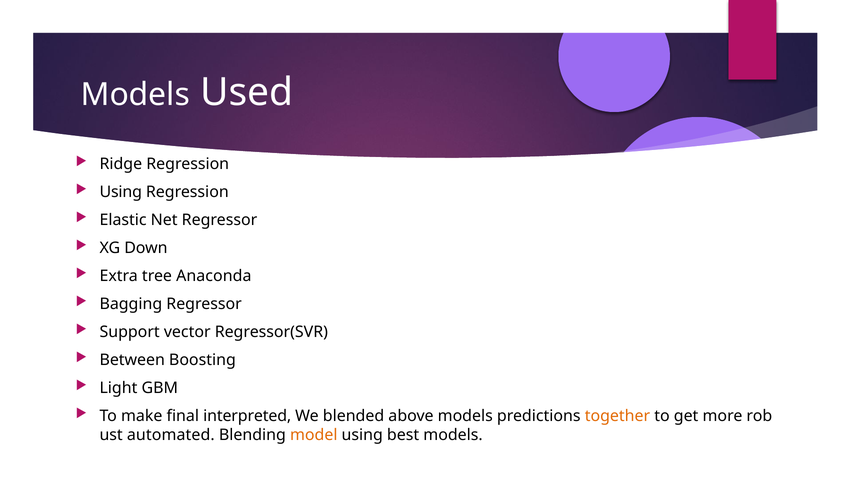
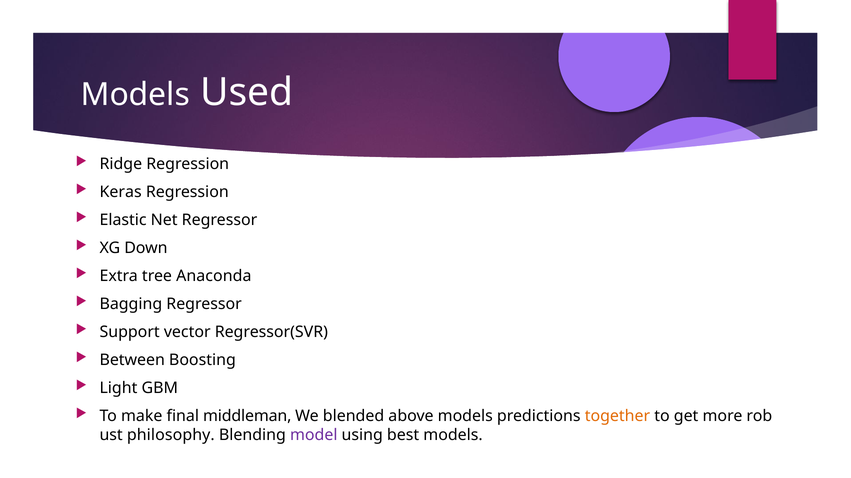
Using at (121, 192): Using -> Keras
interpreted: interpreted -> middleman
automated: automated -> philosophy
model colour: orange -> purple
